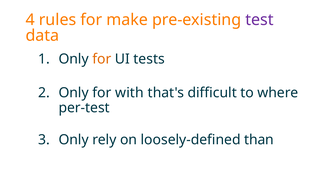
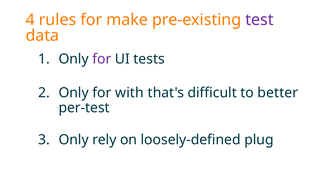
for at (102, 59) colour: orange -> purple
where: where -> better
than: than -> plug
